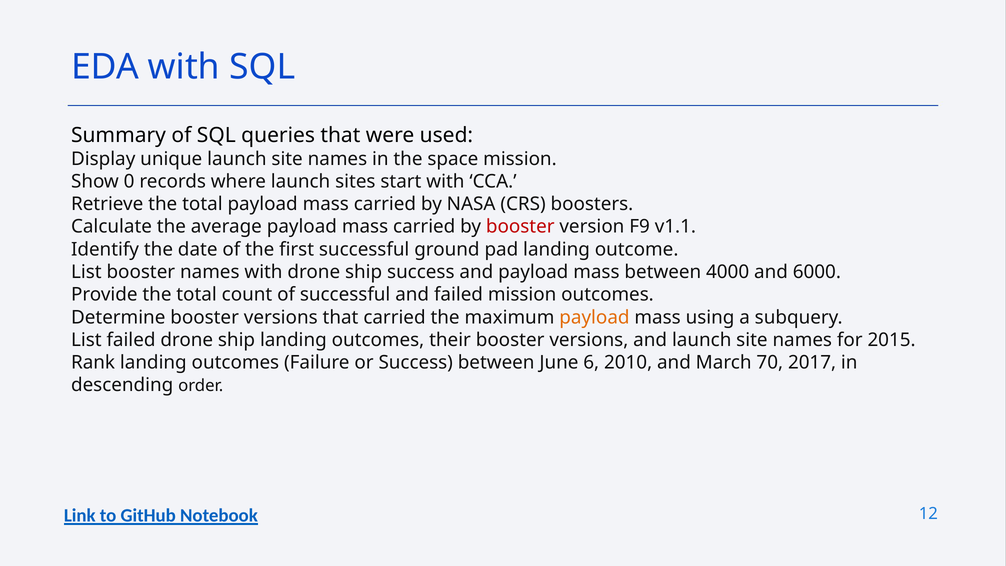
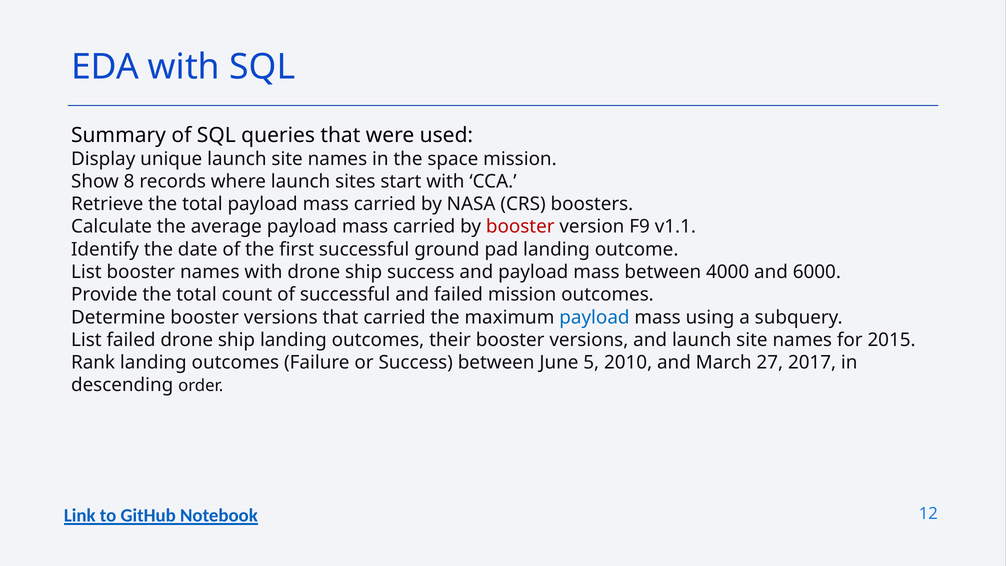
0: 0 -> 8
payload at (594, 317) colour: orange -> blue
6: 6 -> 5
70: 70 -> 27
